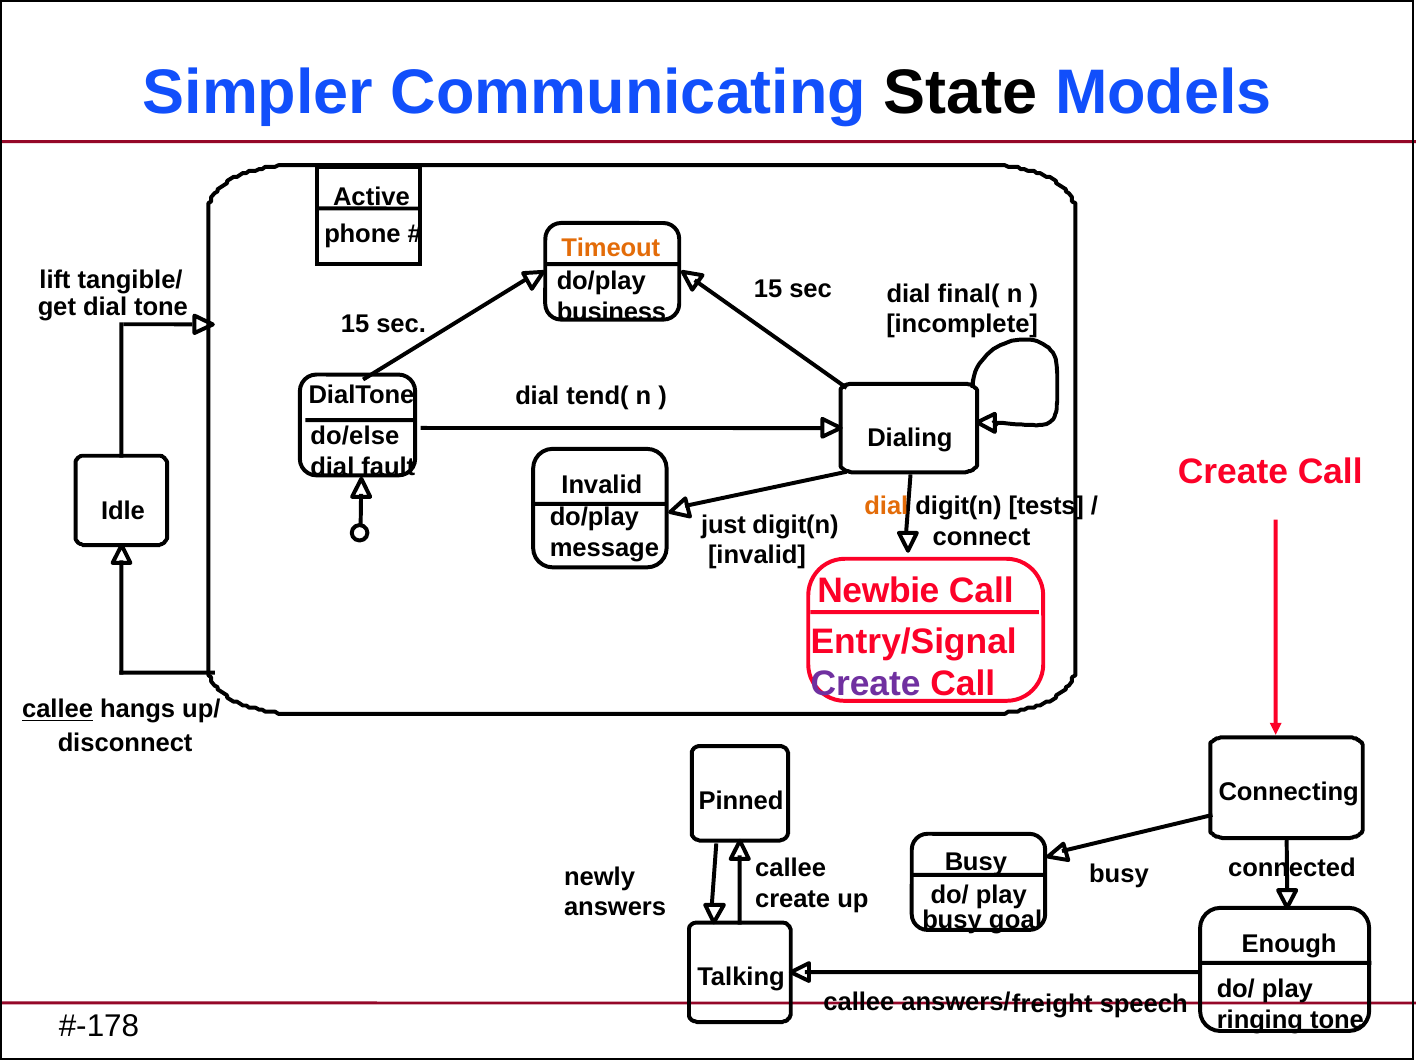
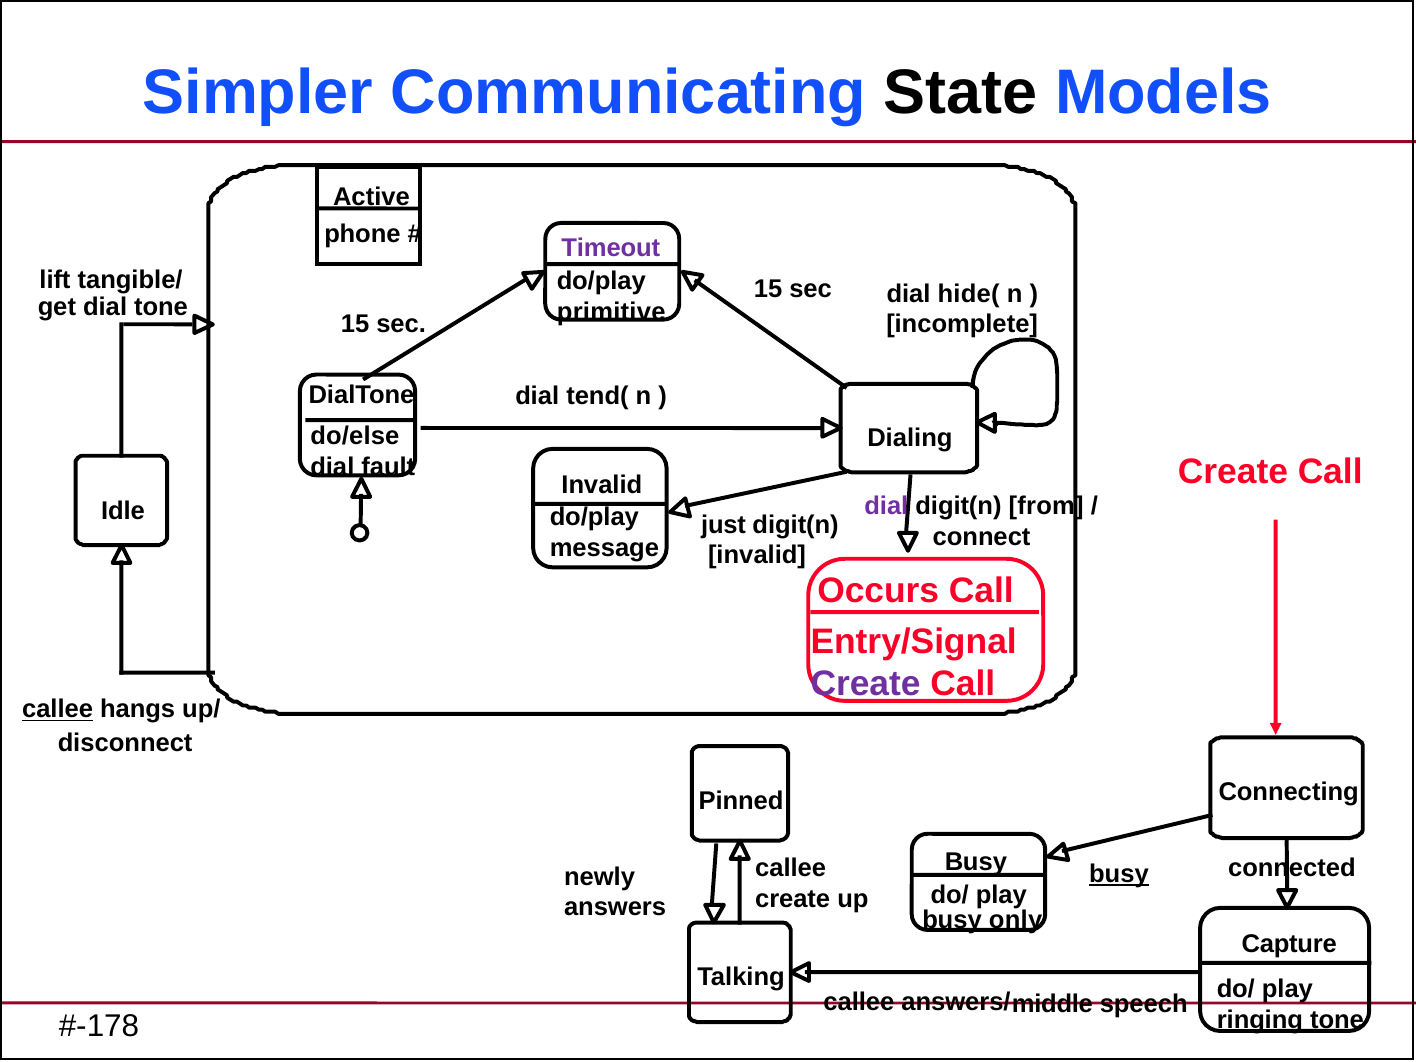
Timeout colour: orange -> purple
final(: final( -> hide(
business: business -> primitive
dial at (886, 506) colour: orange -> purple
tests: tests -> from
Newbie: Newbie -> Occurs
busy at (1119, 874) underline: none -> present
goal: goal -> only
Enough: Enough -> Capture
freight: freight -> middle
